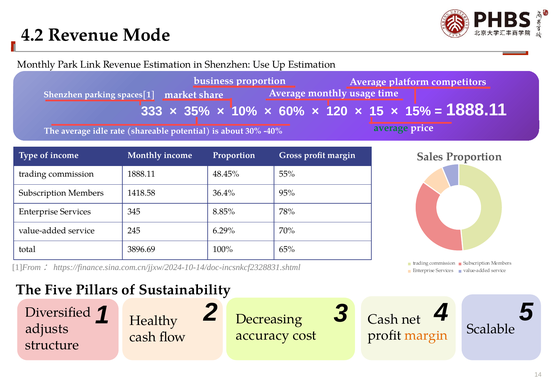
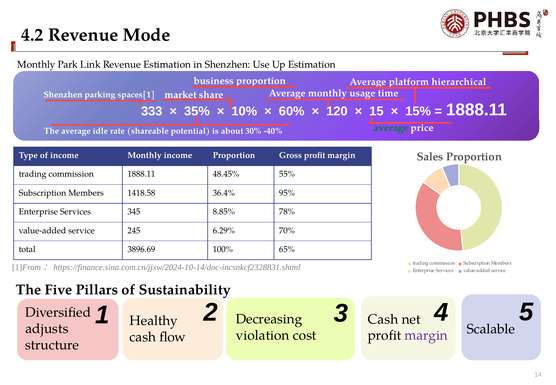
competitors: competitors -> hierarchical
accuracy: accuracy -> violation
margin at (426, 336) colour: orange -> purple
